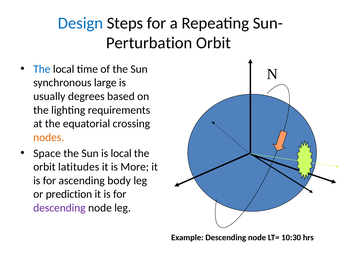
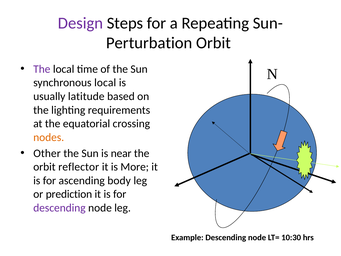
Design colour: blue -> purple
The at (42, 69) colour: blue -> purple
synchronous large: large -> local
degrees: degrees -> latitude
Space: Space -> Other
is local: local -> near
latitudes: latitudes -> reflector
